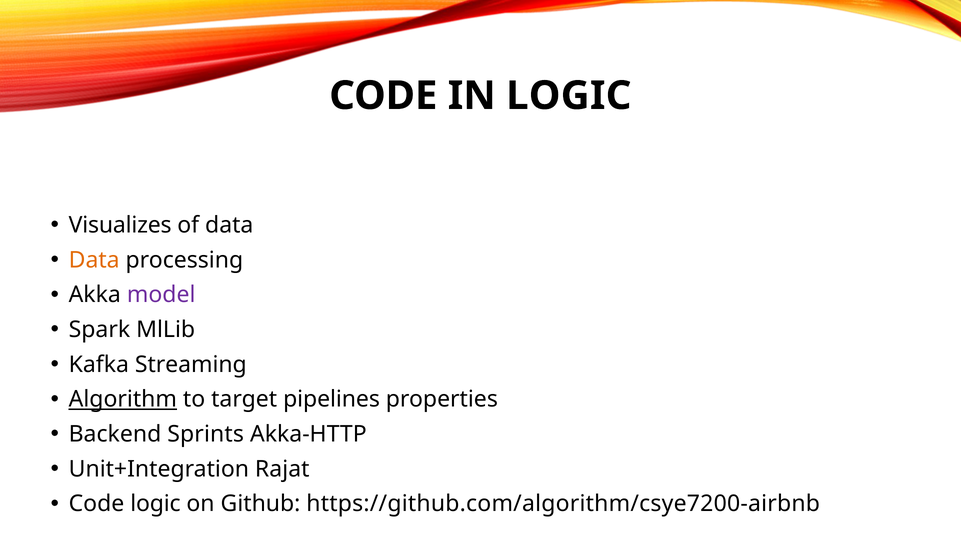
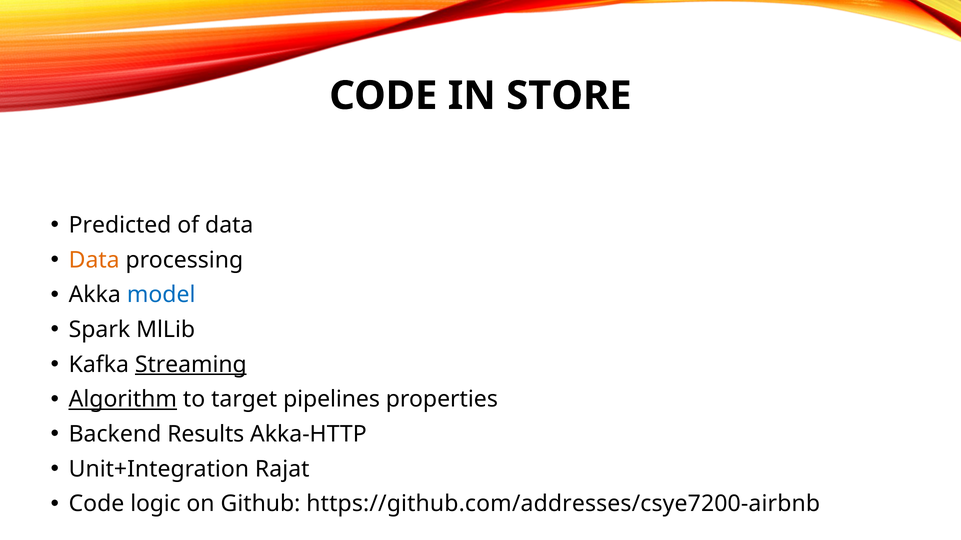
IN LOGIC: LOGIC -> STORE
Visualizes: Visualizes -> Predicted
model colour: purple -> blue
Streaming underline: none -> present
Sprints: Sprints -> Results
https://github.com/algorithm/csye7200-airbnb: https://github.com/algorithm/csye7200-airbnb -> https://github.com/addresses/csye7200-airbnb
